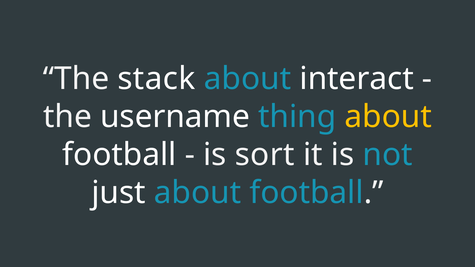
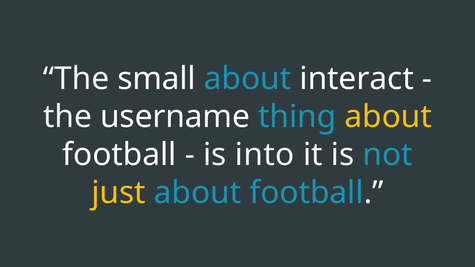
stack: stack -> small
sort: sort -> into
just colour: white -> yellow
